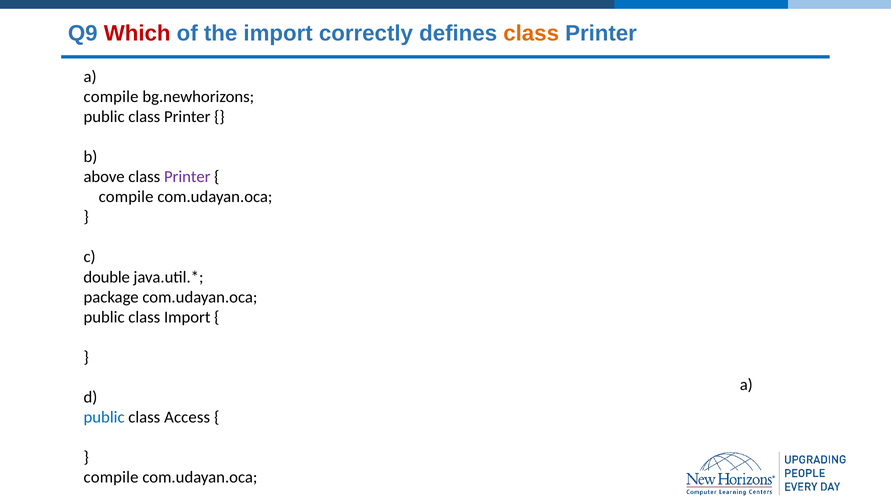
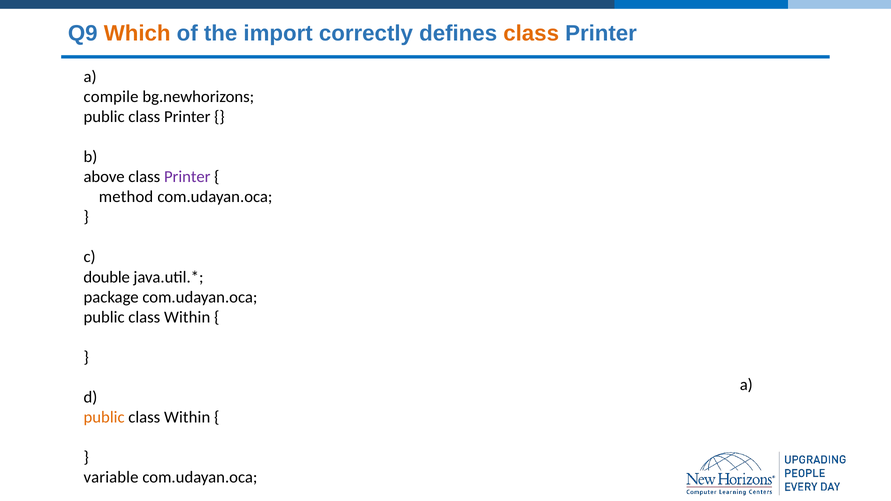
Which colour: red -> orange
compile at (126, 197): compile -> method
Import at (187, 317): Import -> Within
public at (104, 417) colour: blue -> orange
Access at (187, 417): Access -> Within
compile at (111, 478): compile -> variable
